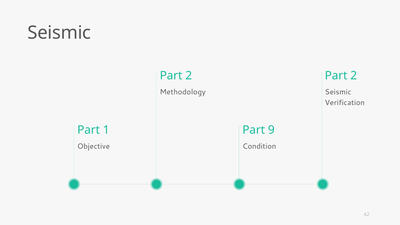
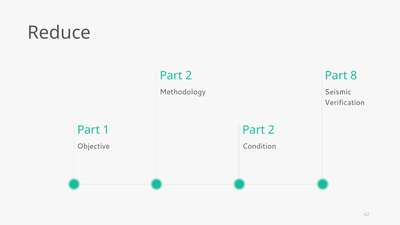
Seismic at (59, 33): Seismic -> Reduce
2 at (354, 76): 2 -> 8
9 at (271, 130): 9 -> 2
